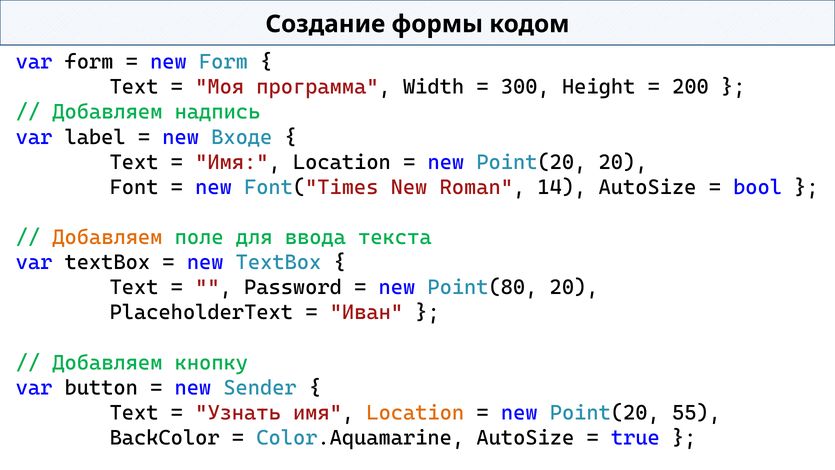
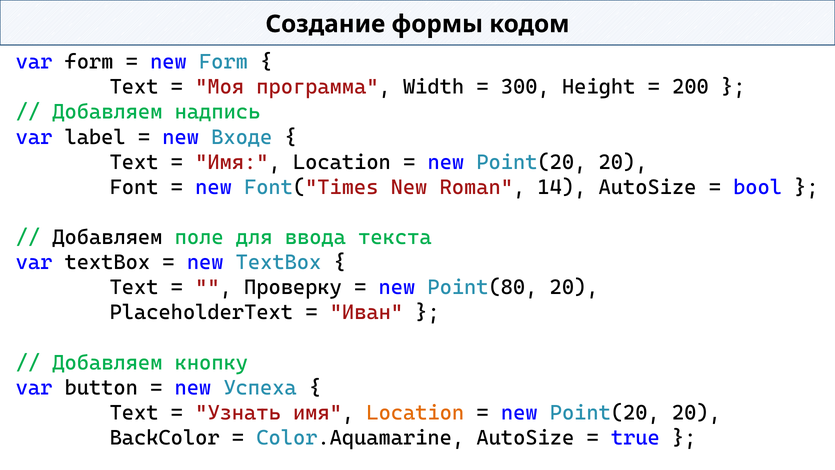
Добавляем at (107, 237) colour: orange -> black
Password: Password -> Проверку
Sender: Sender -> Успеха
55 at (696, 413): 55 -> 20
